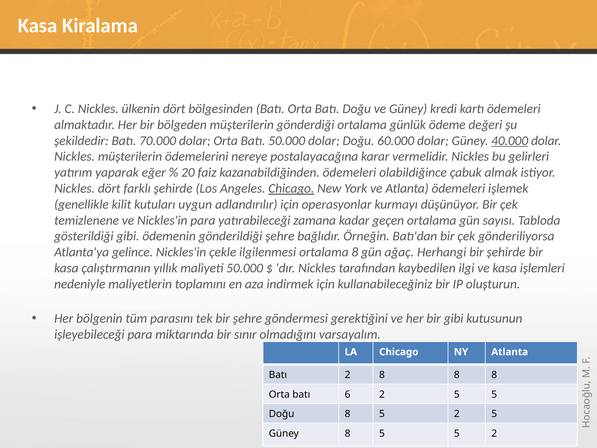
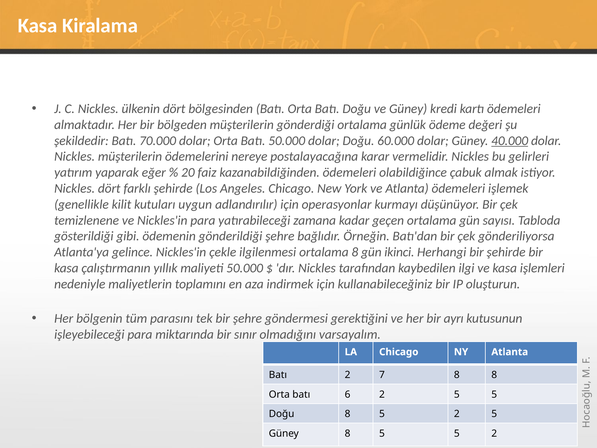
Chicago at (291, 188) underline: present -> none
ağaç: ağaç -> ikinci
bir gibi: gibi -> ayrı
2 8: 8 -> 7
